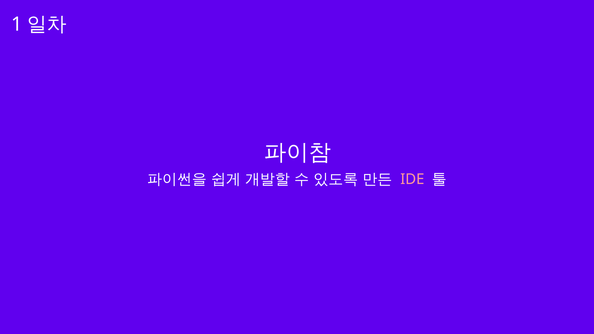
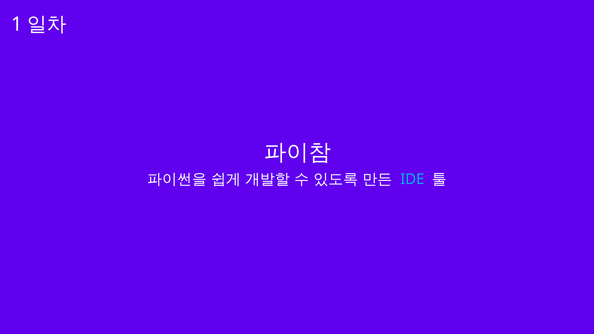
IDE colour: pink -> light blue
